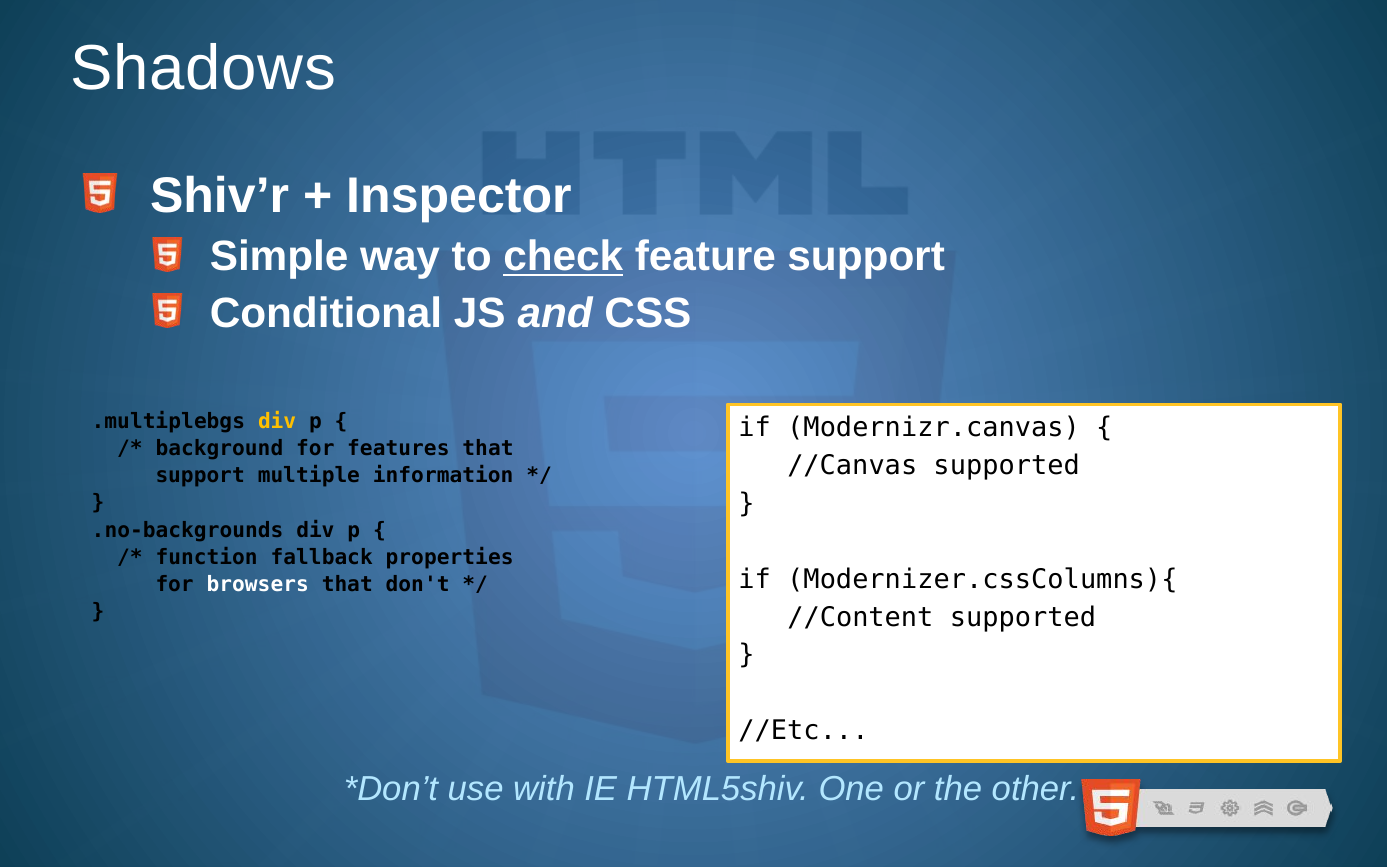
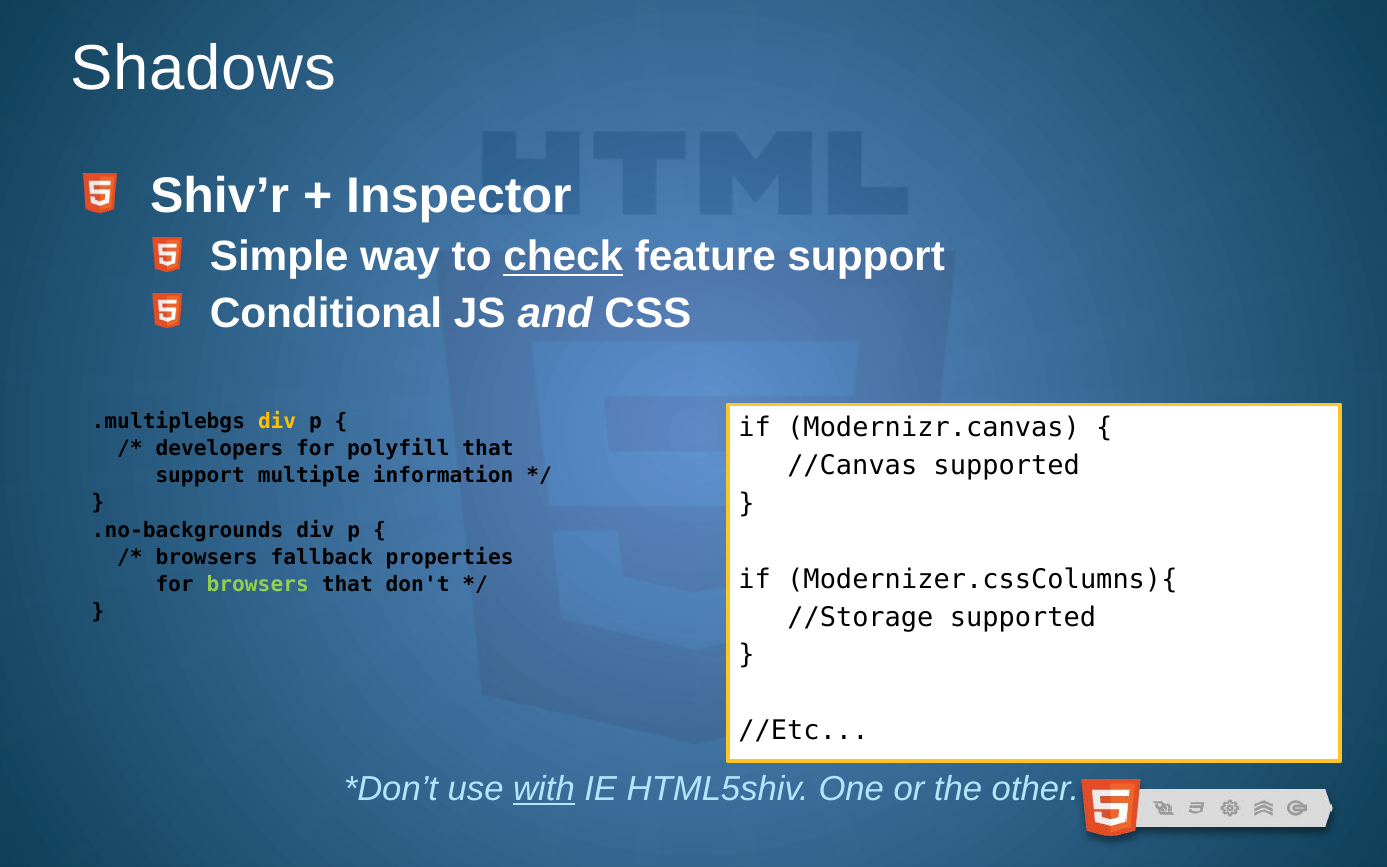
background: background -> developers
features: features -> polyfill
function at (207, 557): function -> browsers
browsers at (258, 584) colour: white -> light green
//Content: //Content -> //Storage
with underline: none -> present
